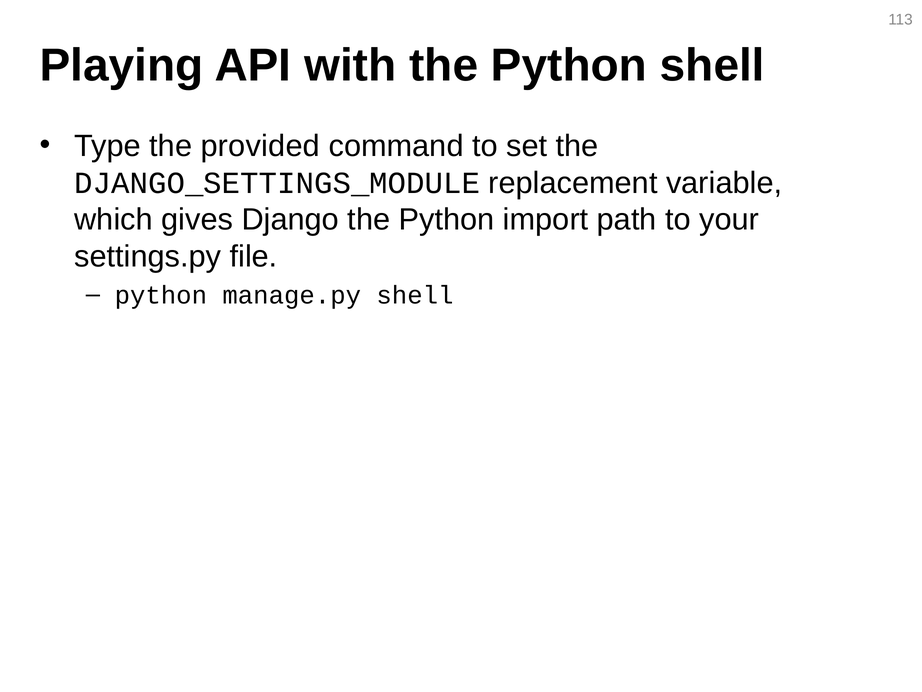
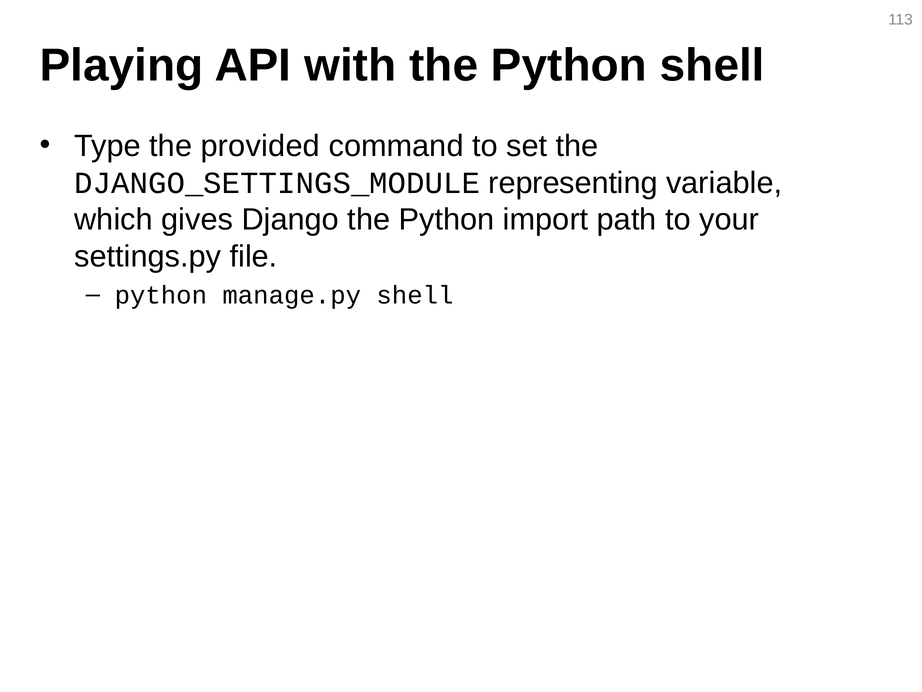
replacement: replacement -> representing
